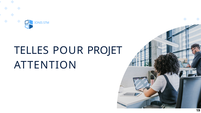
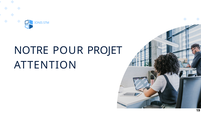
TELLES: TELLES -> NOTRE
